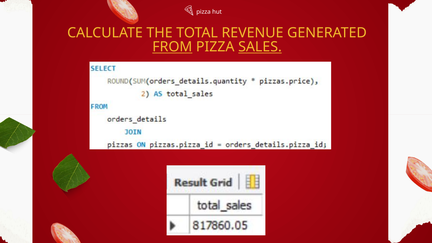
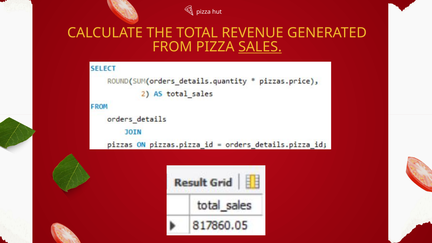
FROM underline: present -> none
